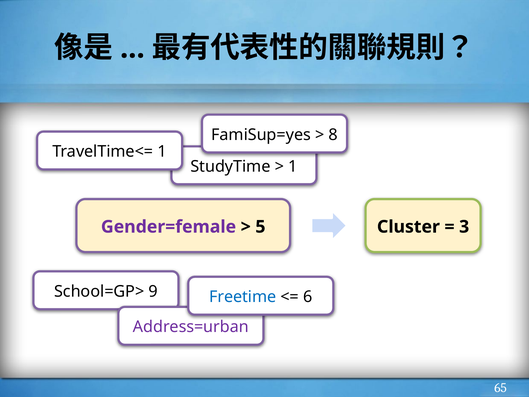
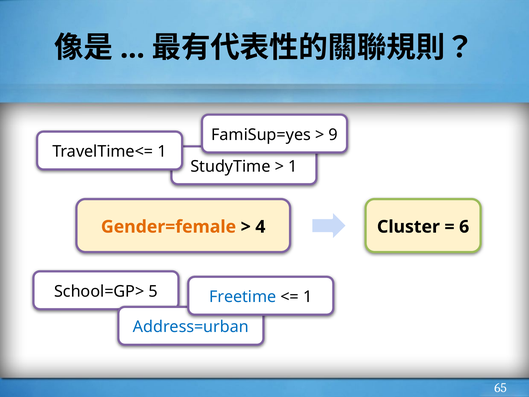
8: 8 -> 9
Gender=female colour: purple -> orange
5: 5 -> 4
3: 3 -> 6
9: 9 -> 5
6 at (308, 297): 6 -> 1
Address=urban colour: purple -> blue
